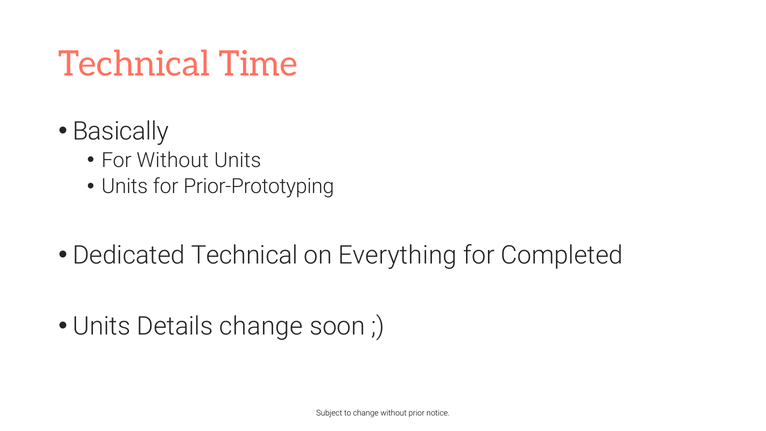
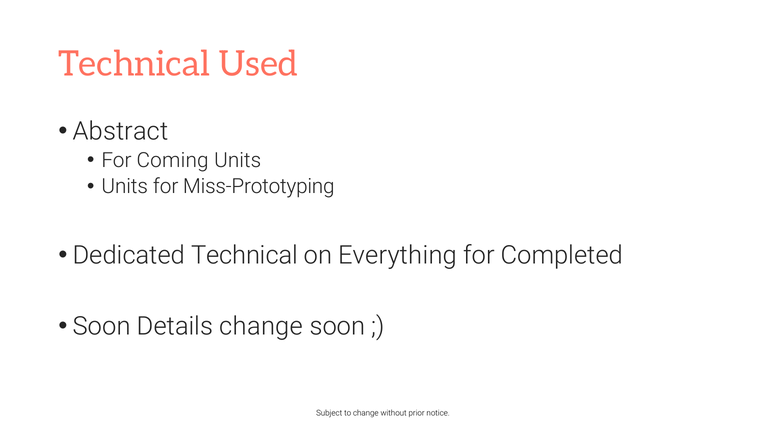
Time: Time -> Used
Basically: Basically -> Abstract
For Without: Without -> Coming
Prior-Prototyping: Prior-Prototyping -> Miss-Prototyping
Units at (102, 326): Units -> Soon
